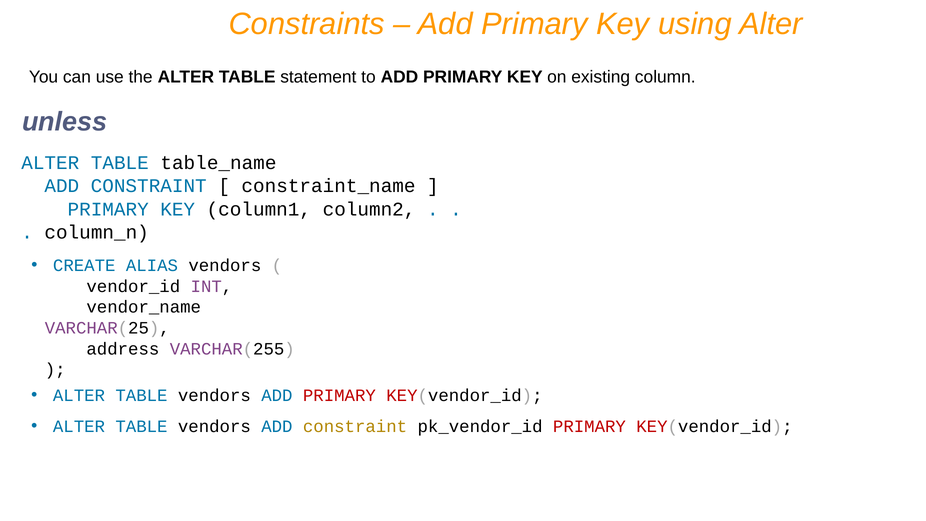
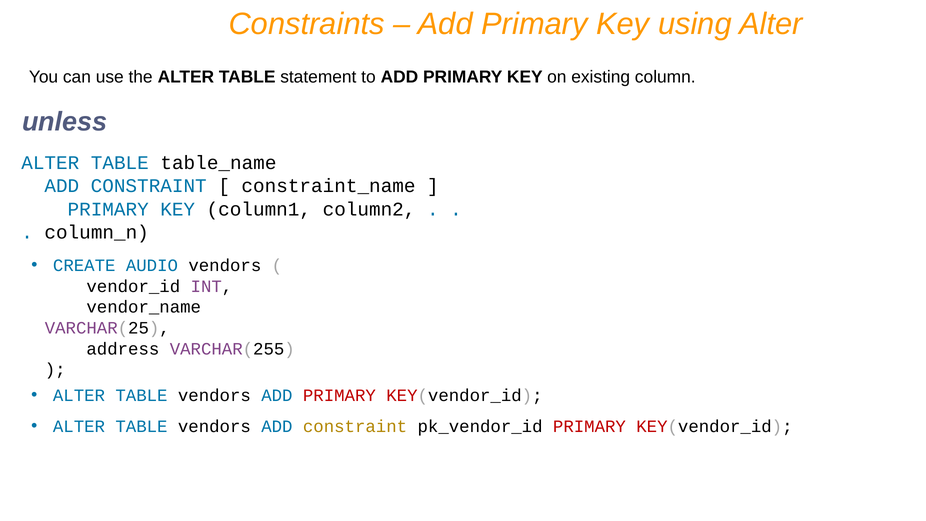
ALIAS: ALIAS -> AUDIO
